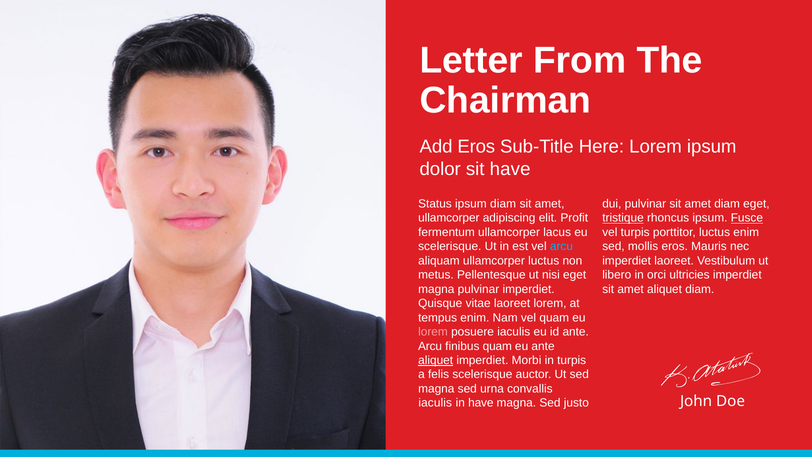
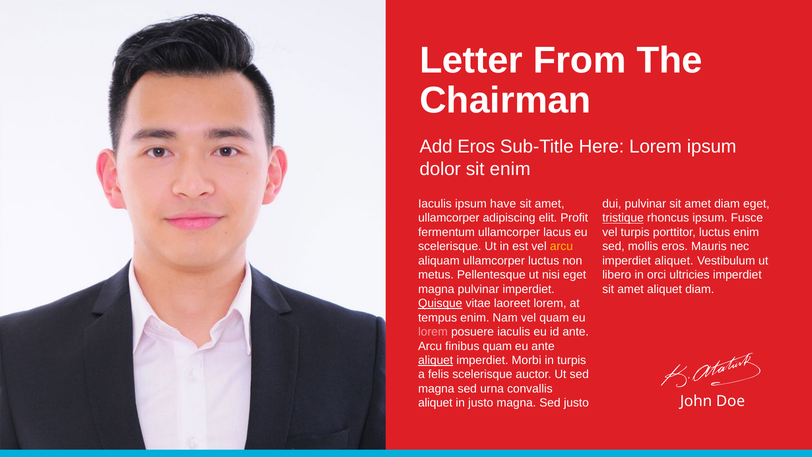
sit have: have -> enim
Status at (435, 204): Status -> Iaculis
ipsum diam: diam -> have
Fusce underline: present -> none
arcu at (561, 246) colour: light blue -> yellow
imperdiet laoreet: laoreet -> aliquet
Quisque underline: none -> present
iaculis at (435, 403): iaculis -> aliquet
in have: have -> justo
